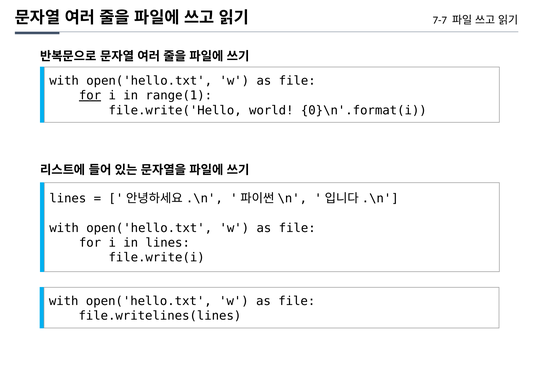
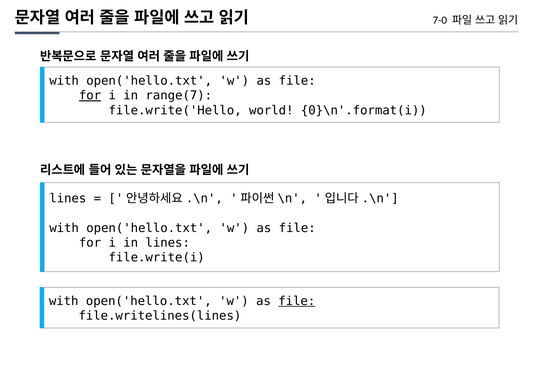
7-7: 7-7 -> 7-0
range(1: range(1 -> range(7
file at (297, 301) underline: none -> present
